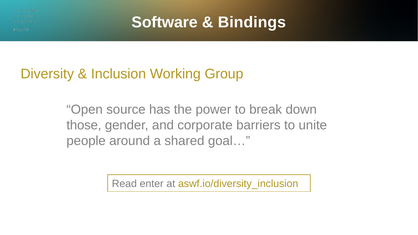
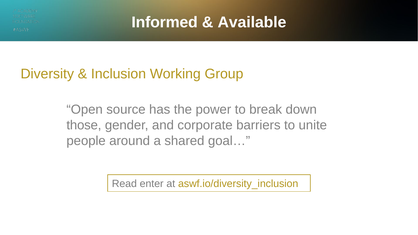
Software: Software -> Informed
Bindings: Bindings -> Available
